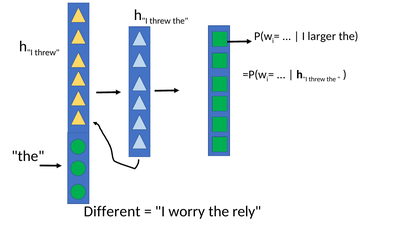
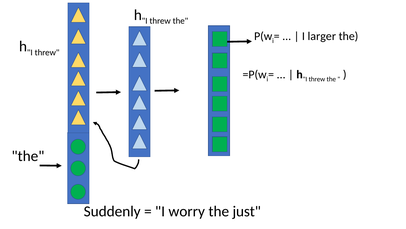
Different: Different -> Suddenly
rely: rely -> just
